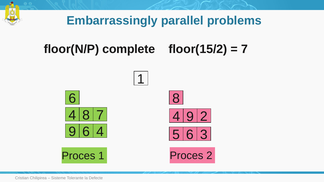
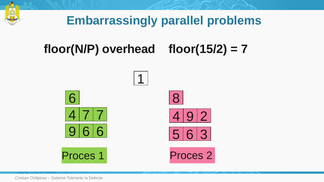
complete: complete -> overhead
4 8: 8 -> 7
9 6 4: 4 -> 6
